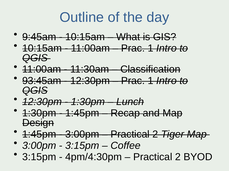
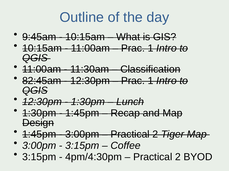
93:45am: 93:45am -> 82:45am
